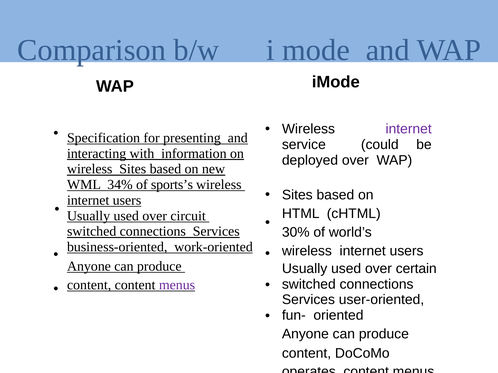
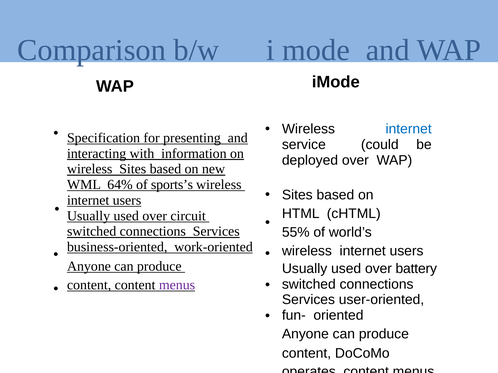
internet at (409, 129) colour: purple -> blue
34%: 34% -> 64%
30%: 30% -> 55%
certain: certain -> battery
